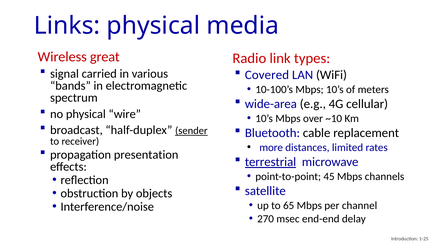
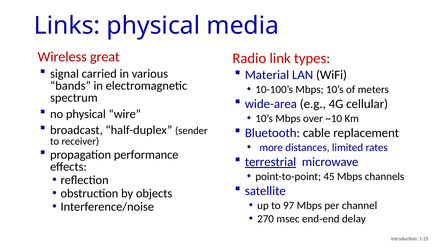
Covered: Covered -> Material
sender underline: present -> none
presentation: presentation -> performance
65: 65 -> 97
